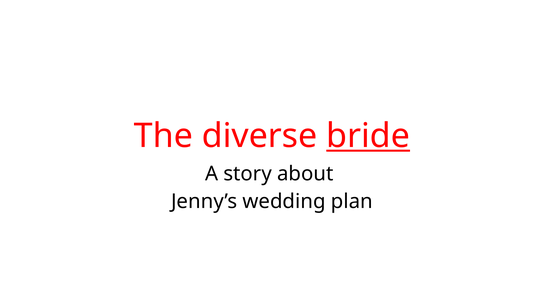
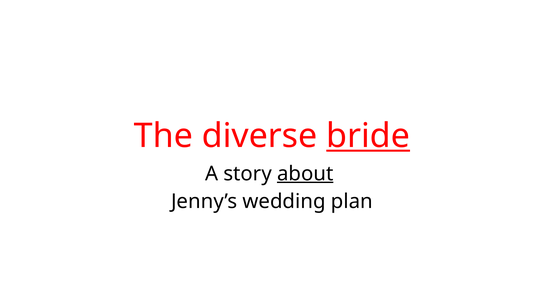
about underline: none -> present
